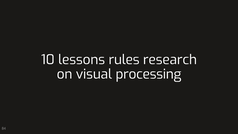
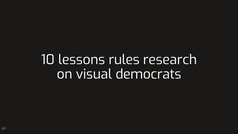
processing: processing -> democrats
